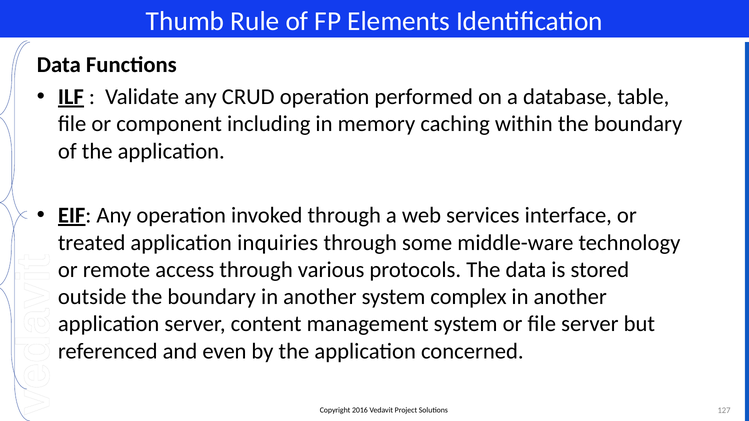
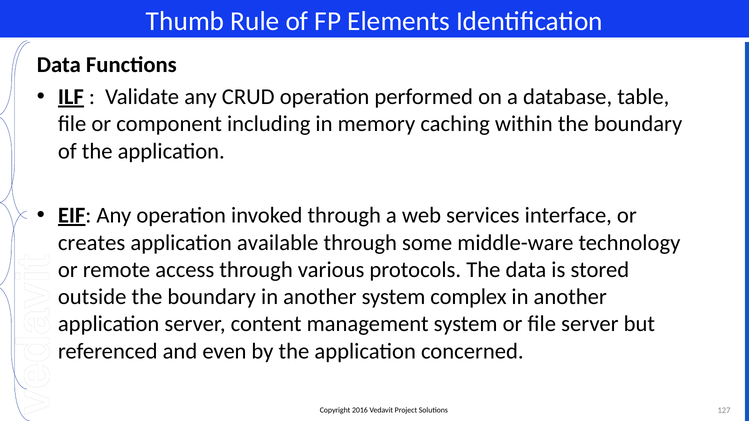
treated: treated -> creates
inquiries: inquiries -> available
